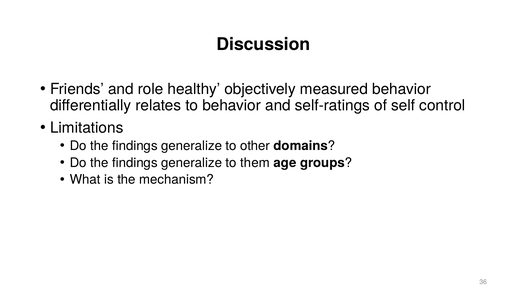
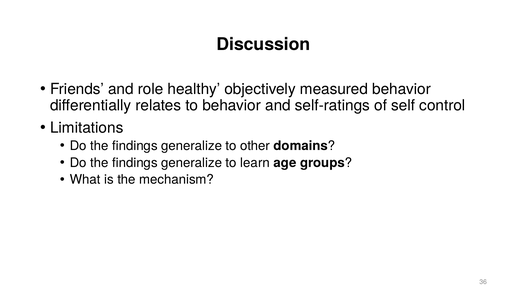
them: them -> learn
